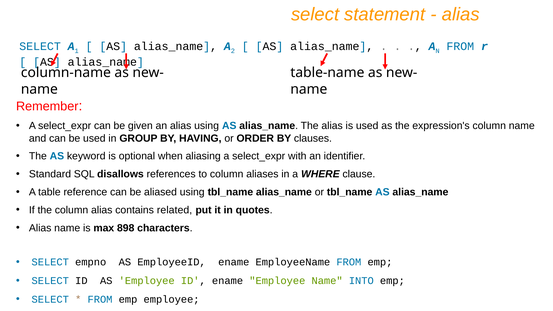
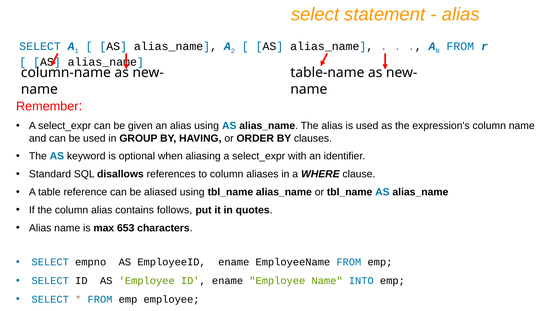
related: related -> follows
898: 898 -> 653
